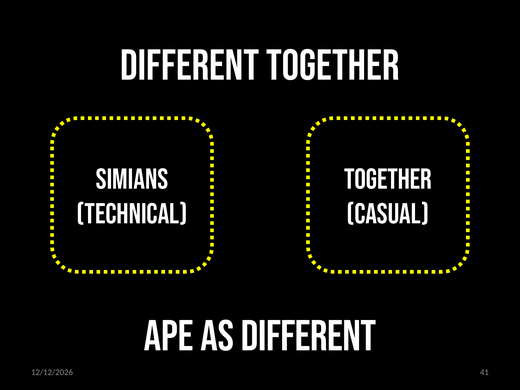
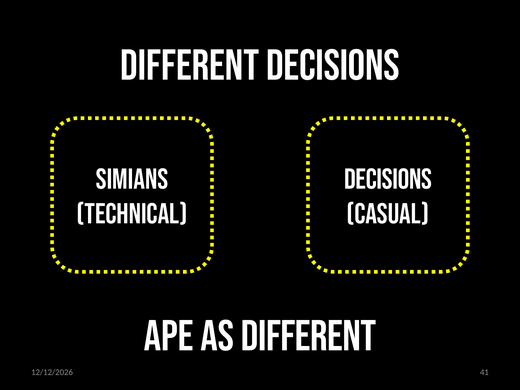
DIFFERENT TOGETHER: TOGETHER -> DECISIONS
TOGETHER at (388, 179): TOGETHER -> DECISIONS
